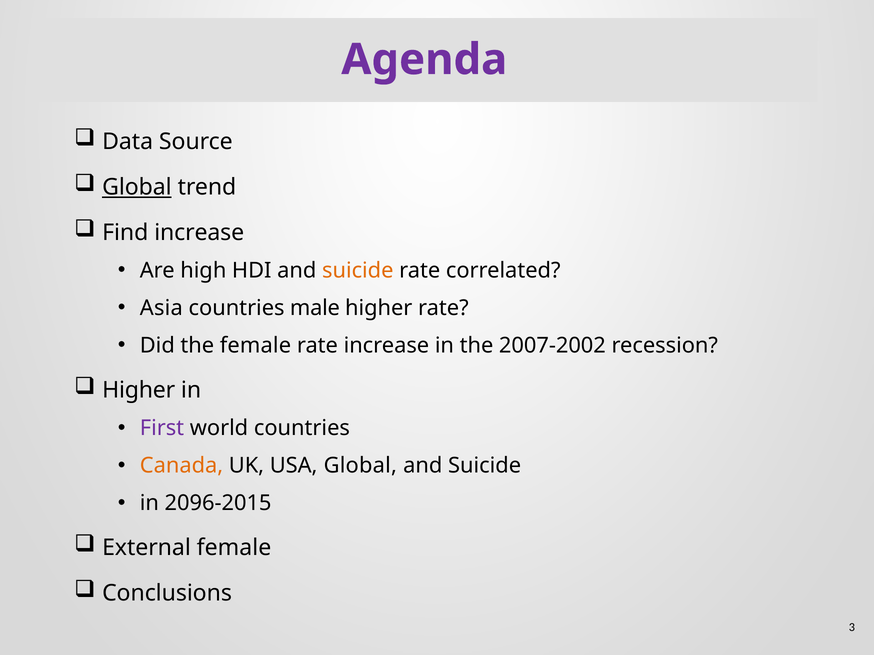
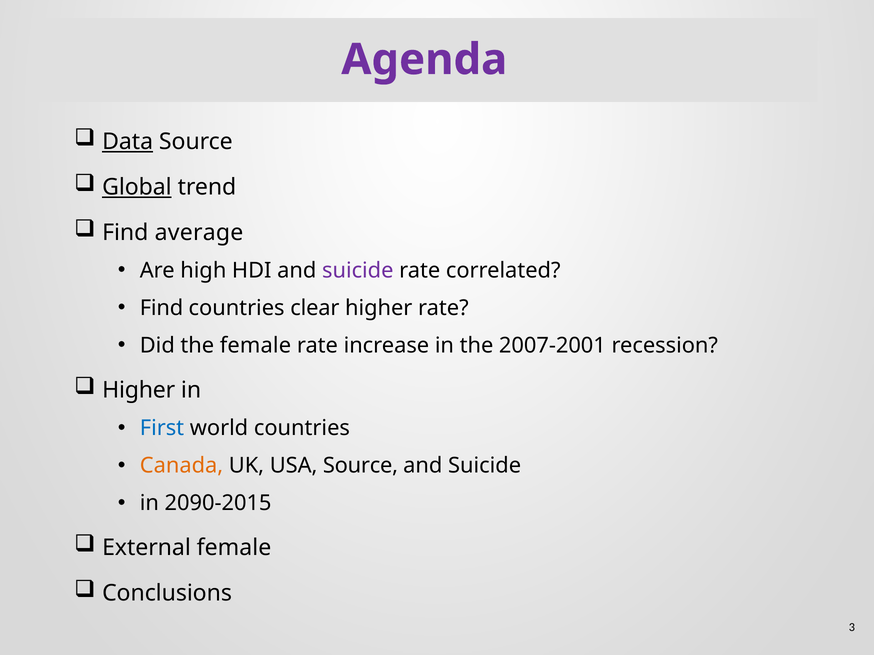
Data underline: none -> present
Find increase: increase -> average
suicide at (358, 271) colour: orange -> purple
Asia at (161, 308): Asia -> Find
male: male -> clear
2007-2002: 2007-2002 -> 2007-2001
First colour: purple -> blue
USA Global: Global -> Source
2096-2015: 2096-2015 -> 2090-2015
